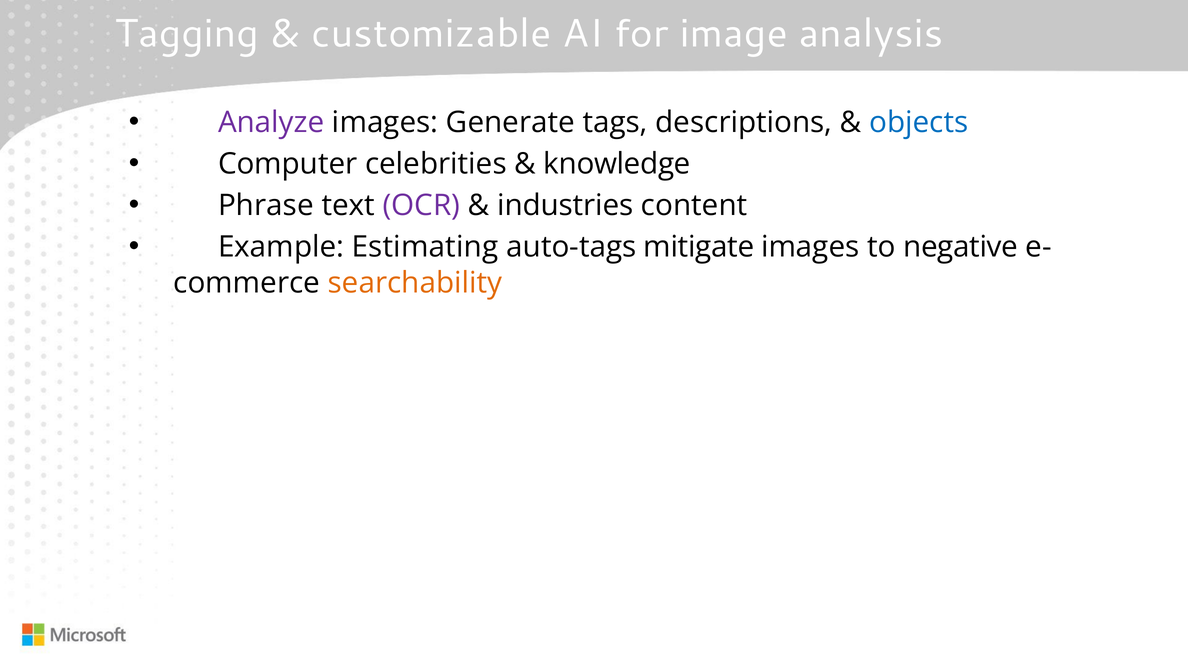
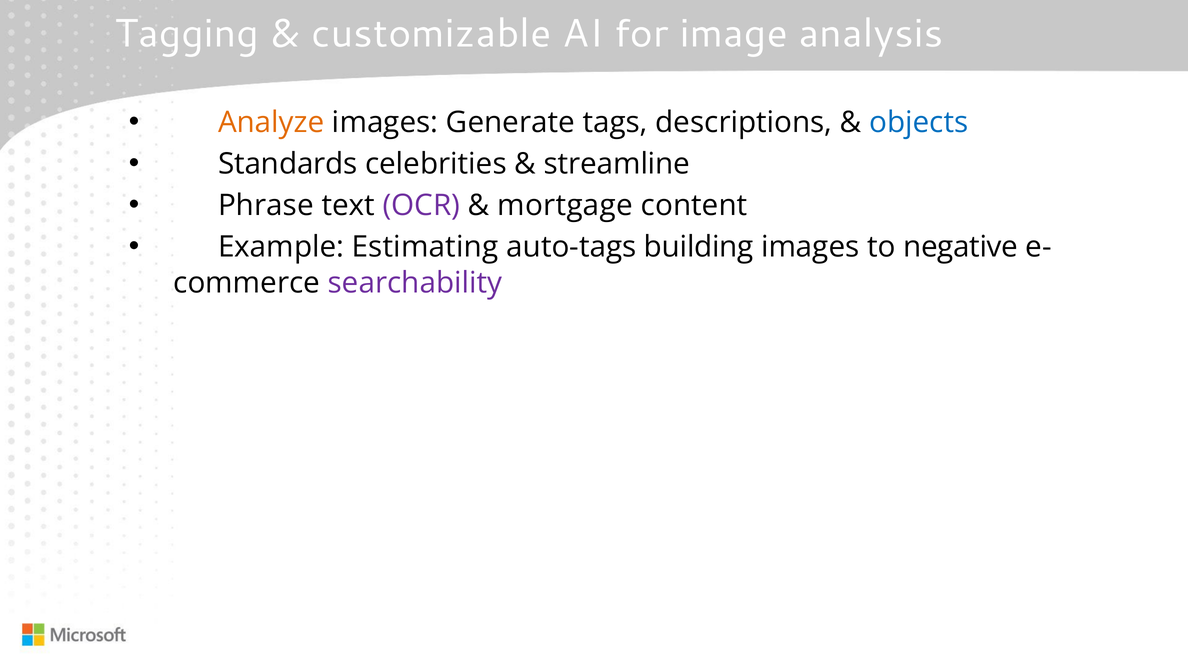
Analyze colour: purple -> orange
Computer: Computer -> Standards
knowledge: knowledge -> streamline
industries: industries -> mortgage
mitigate: mitigate -> building
searchability colour: orange -> purple
